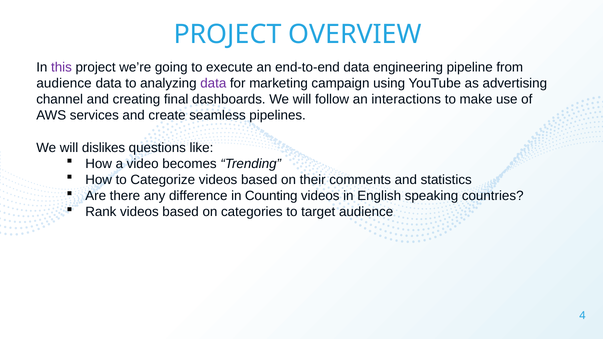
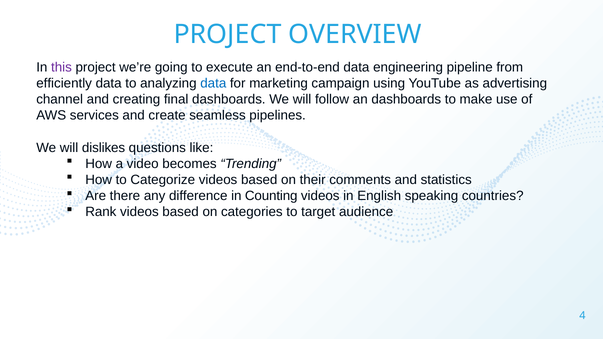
audience at (64, 83): audience -> efficiently
data at (213, 83) colour: purple -> blue
an interactions: interactions -> dashboards
